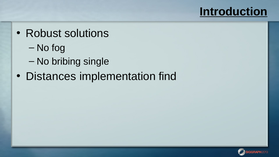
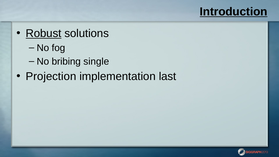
Robust underline: none -> present
Distances: Distances -> Projection
find: find -> last
